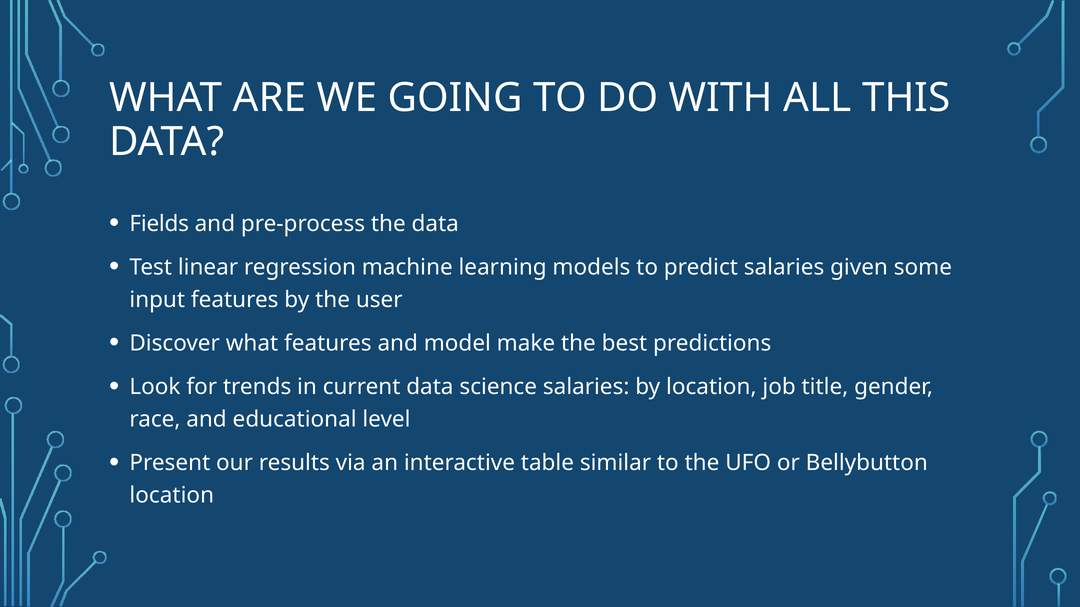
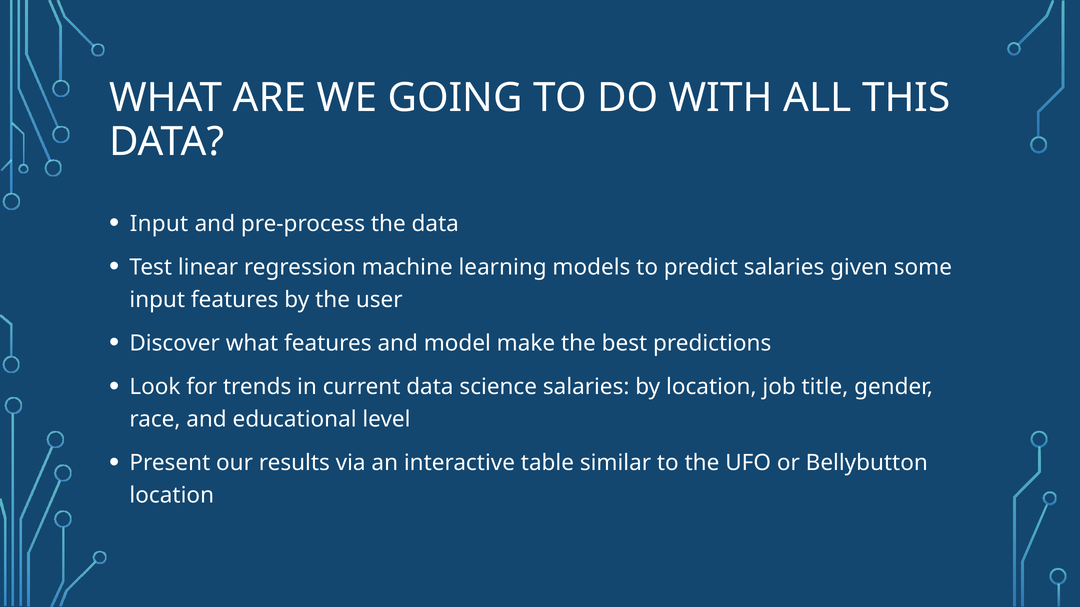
Fields at (159, 224): Fields -> Input
